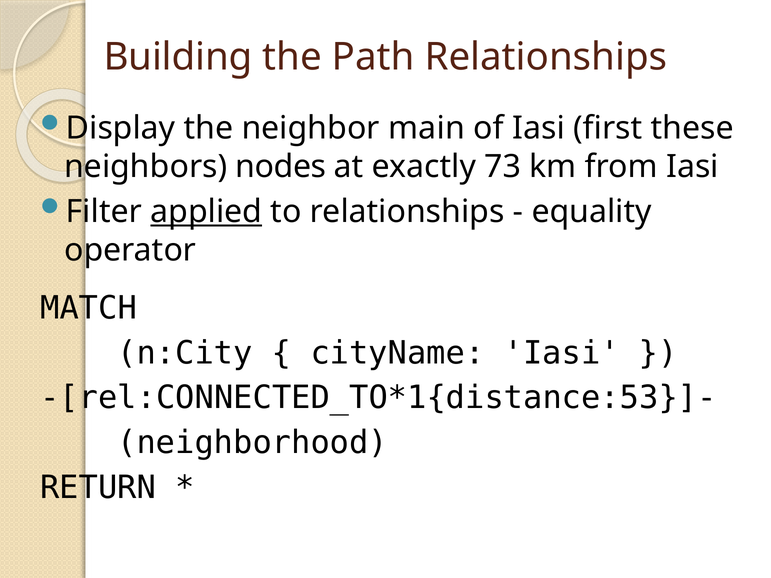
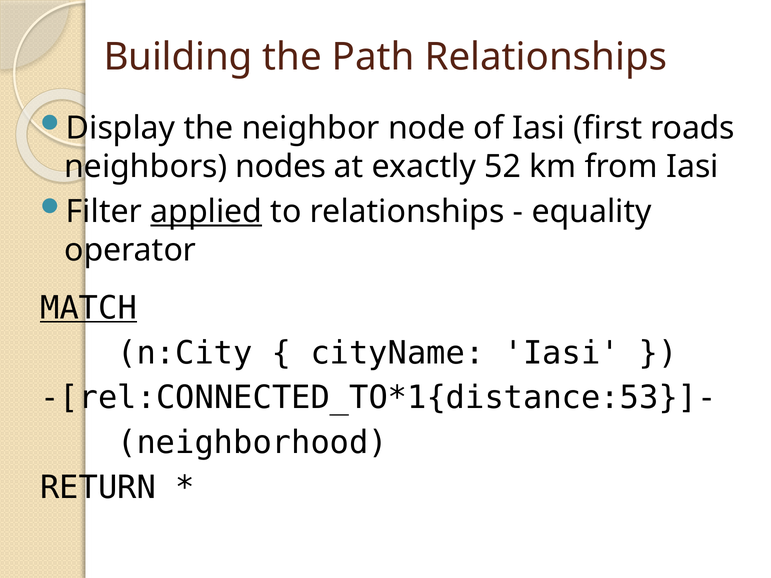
main: main -> node
these: these -> roads
73: 73 -> 52
MATCH underline: none -> present
